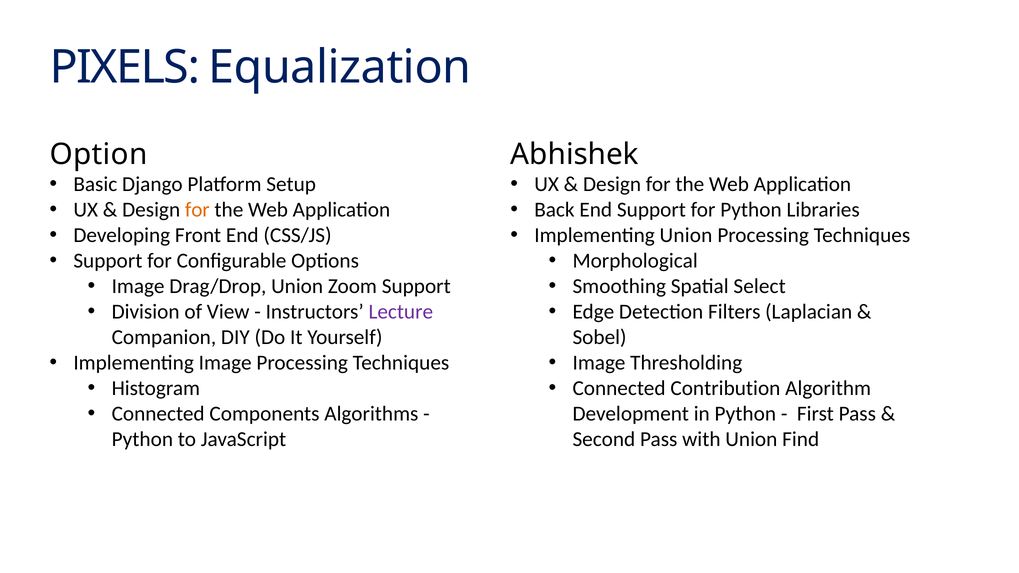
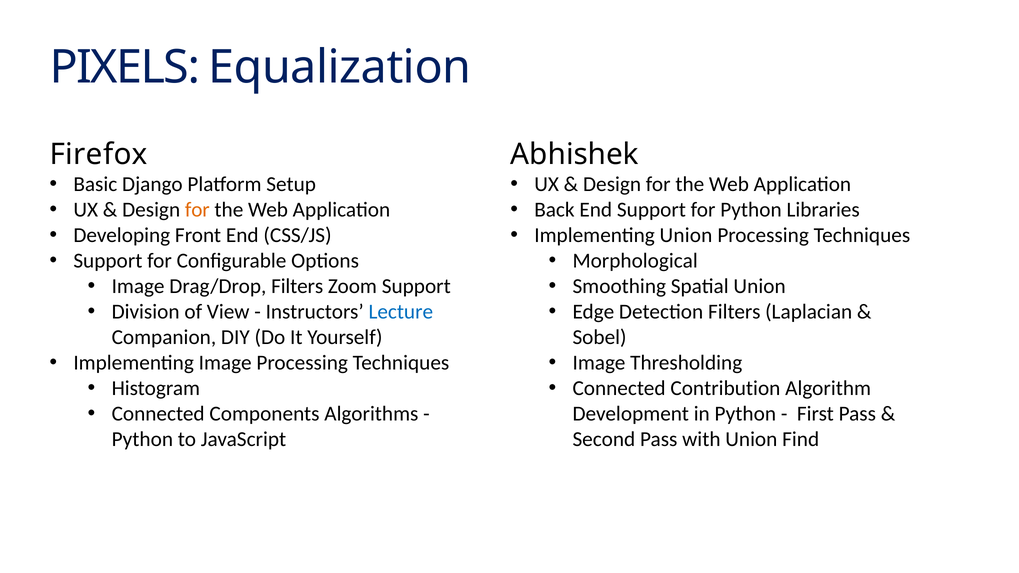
Option: Option -> Firefox
Drag/Drop Union: Union -> Filters
Spatial Select: Select -> Union
Lecture colour: purple -> blue
